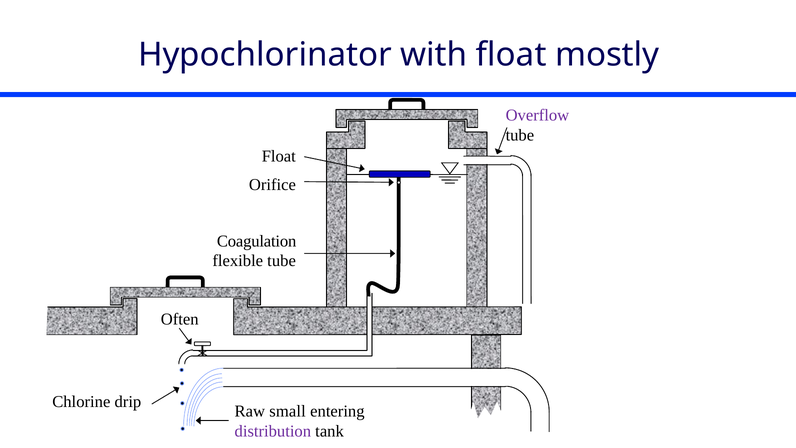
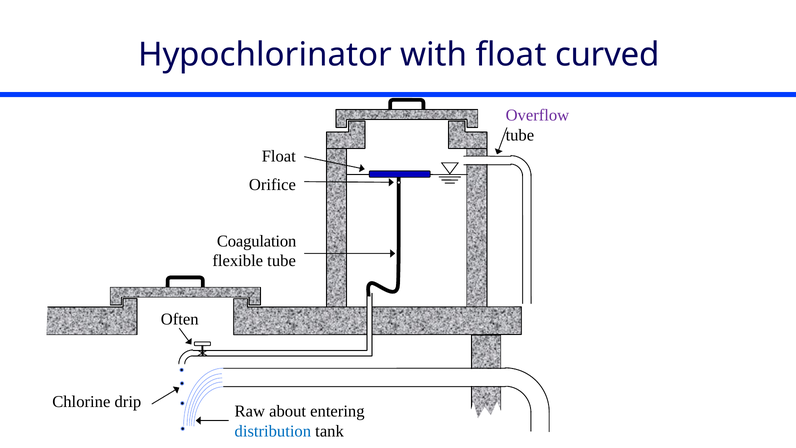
mostly: mostly -> curved
small: small -> about
distribution colour: purple -> blue
